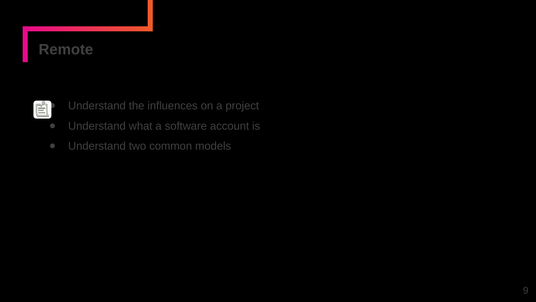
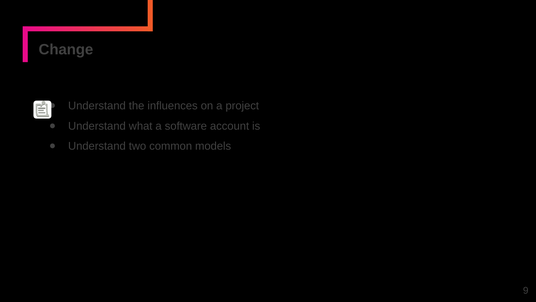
Remote: Remote -> Change
